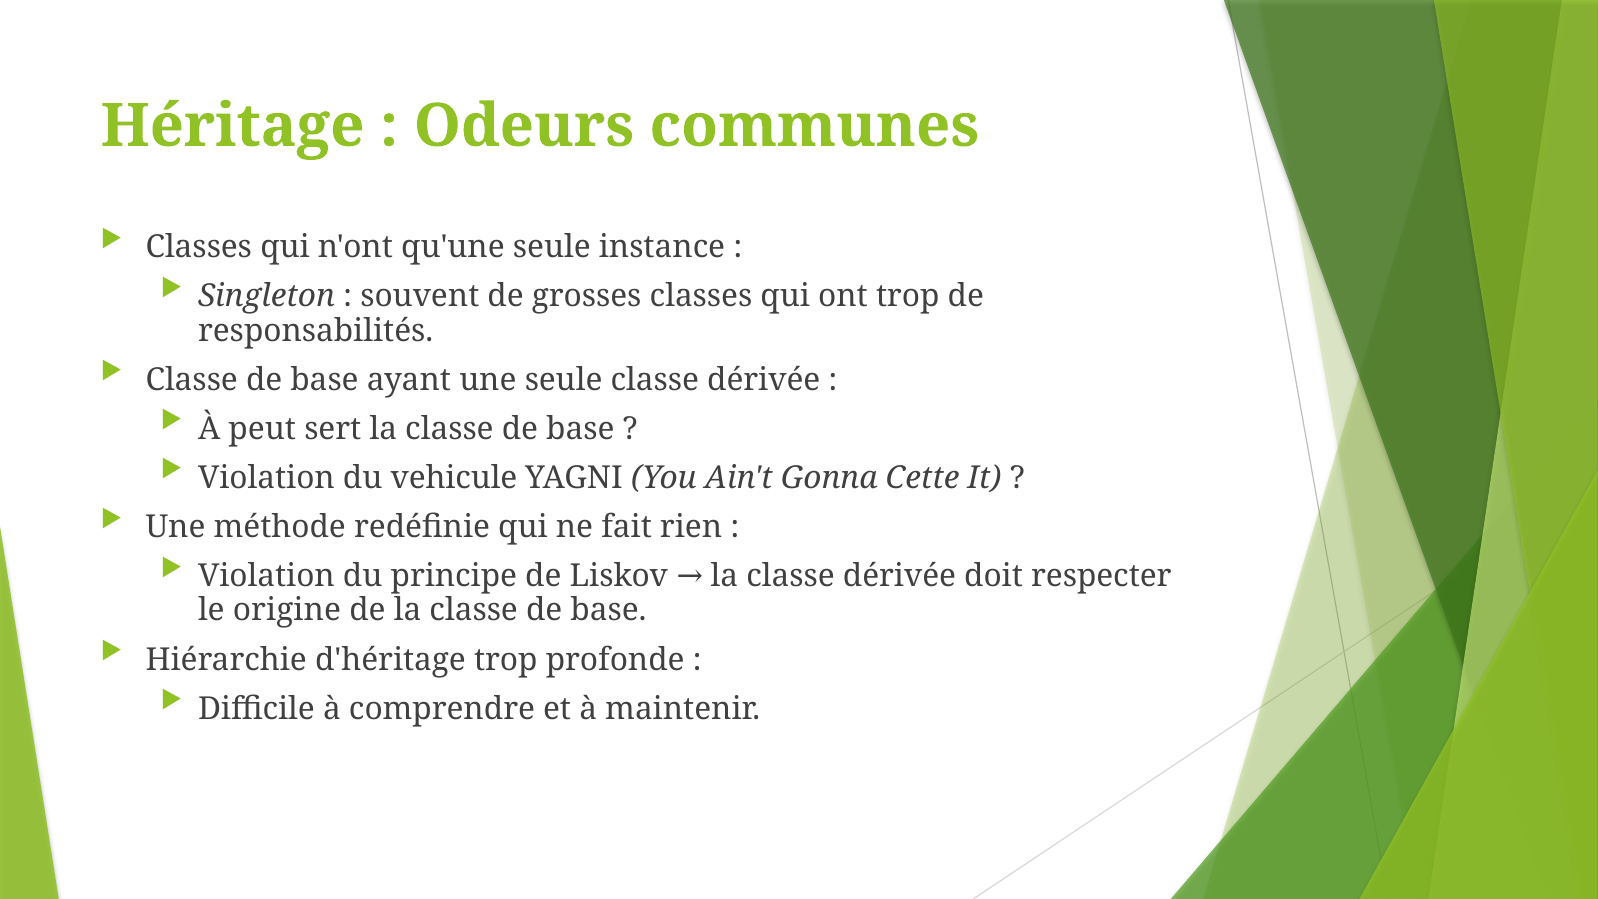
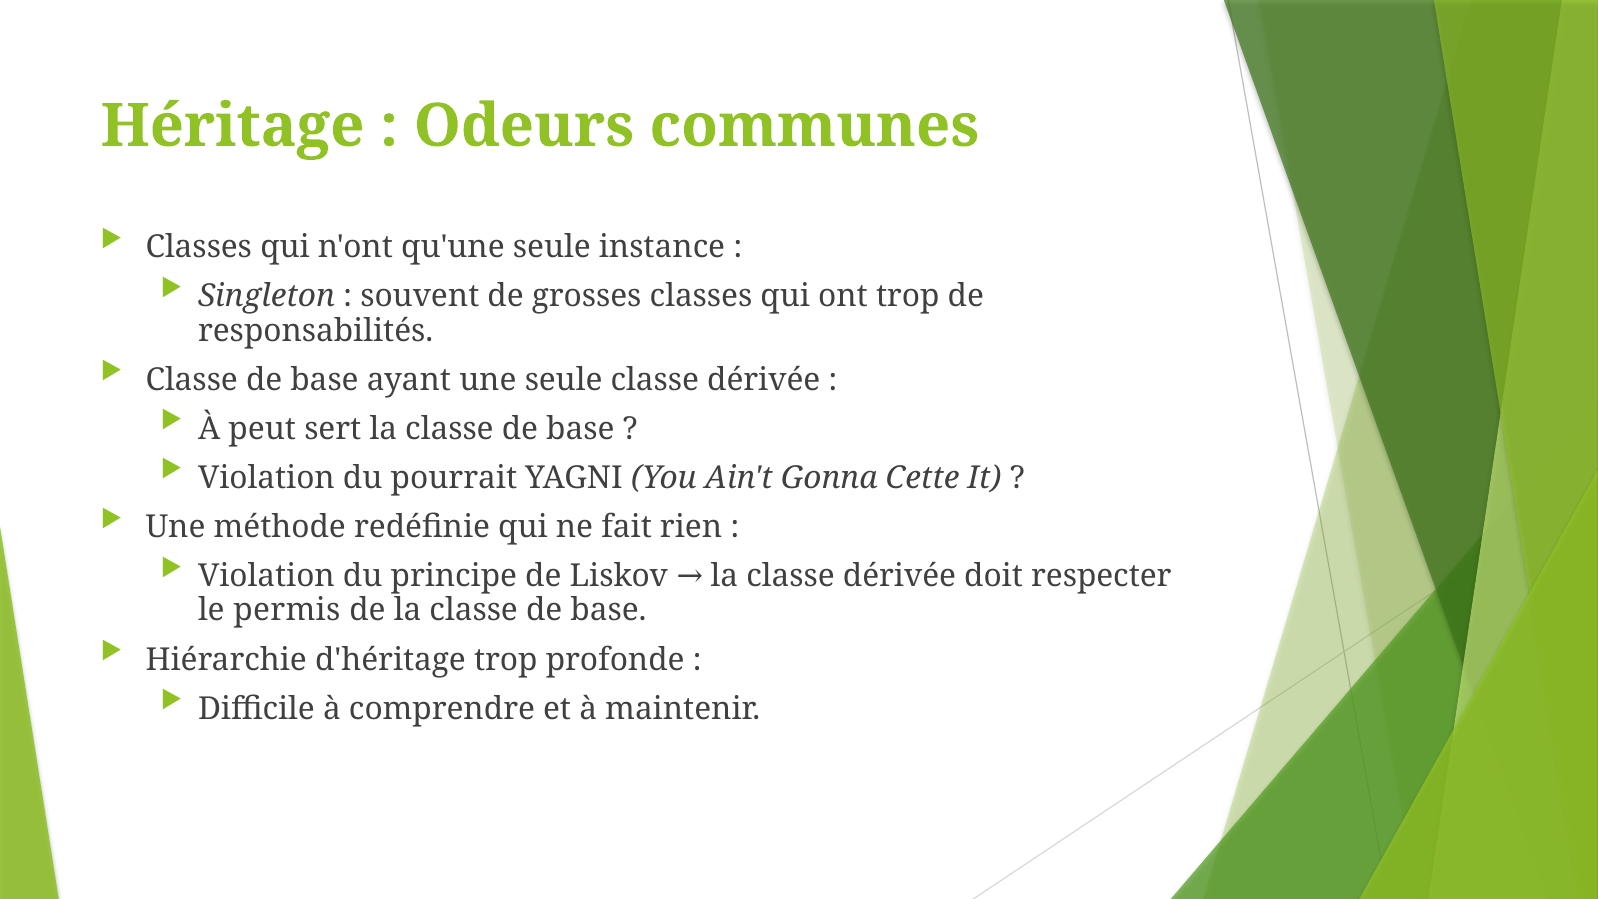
vehicule: vehicule -> pourrait
origine: origine -> permis
